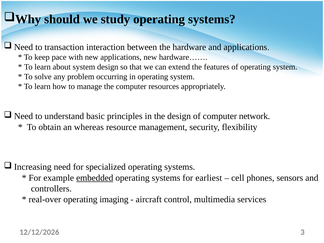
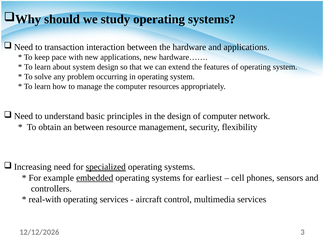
an whereas: whereas -> between
specialized underline: none -> present
real-over: real-over -> real-with
operating imaging: imaging -> services
